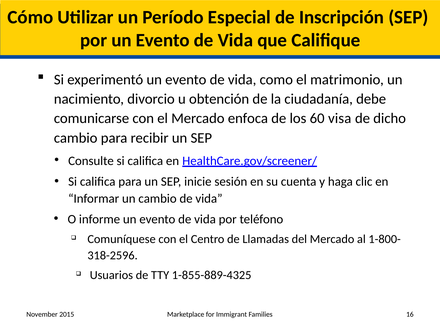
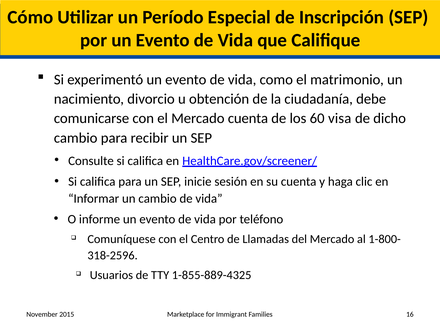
Mercado enfoca: enfoca -> cuenta
